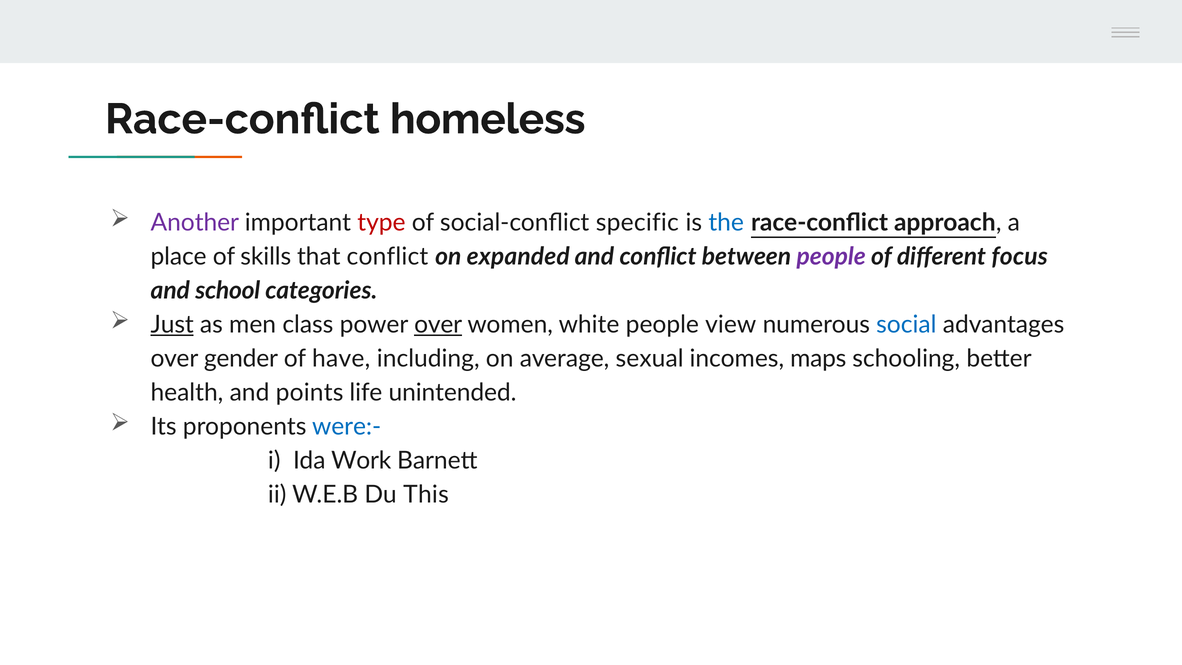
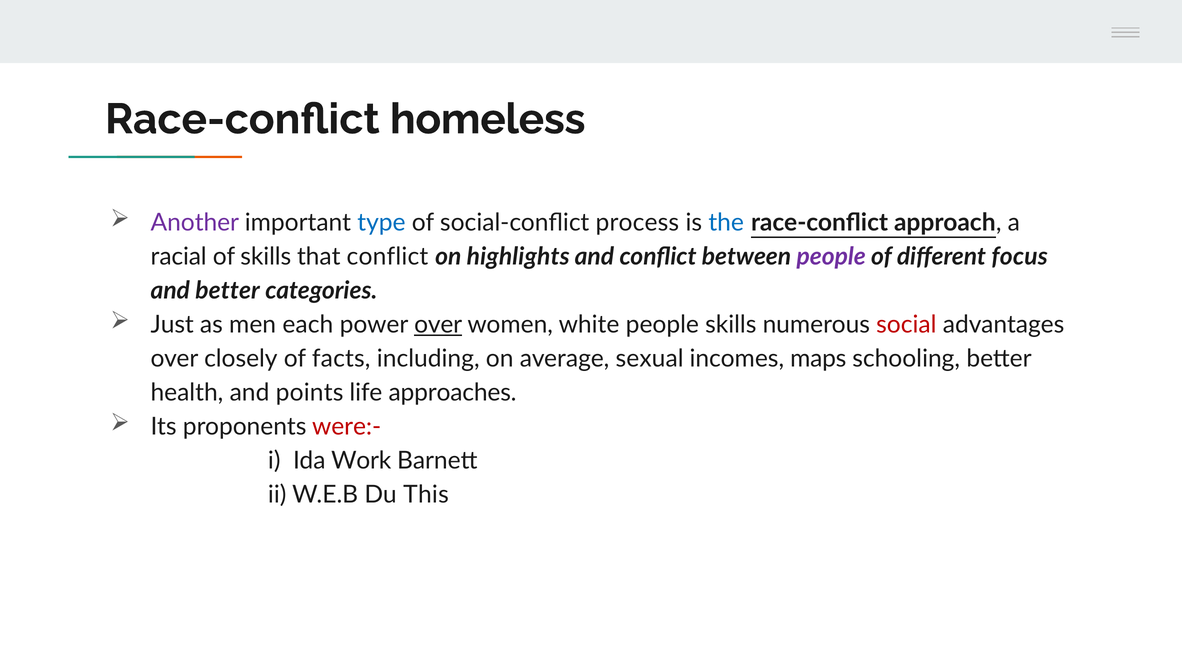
type colour: red -> blue
specific: specific -> process
place: place -> racial
expanded: expanded -> highlights
and school: school -> better
Just underline: present -> none
class: class -> each
people view: view -> skills
social colour: blue -> red
gender: gender -> closely
have: have -> facts
unintended: unintended -> approaches
were:- colour: blue -> red
